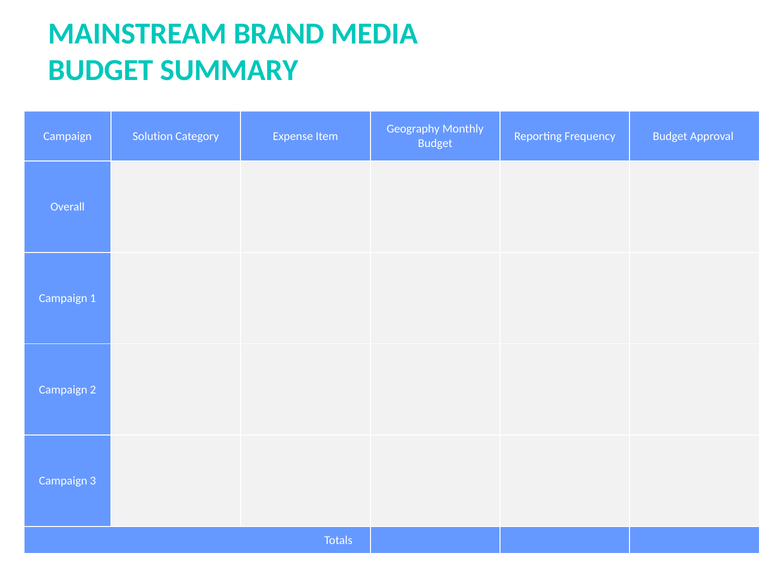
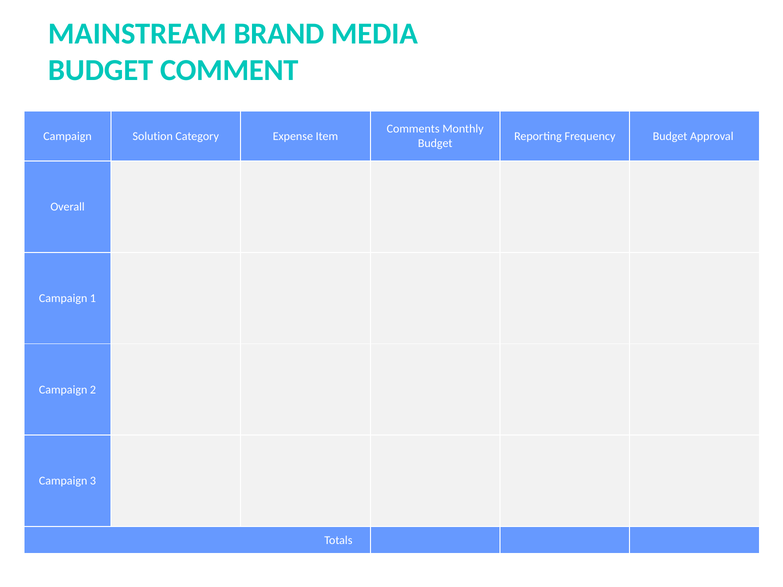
SUMMARY: SUMMARY -> COMMENT
Geography: Geography -> Comments
